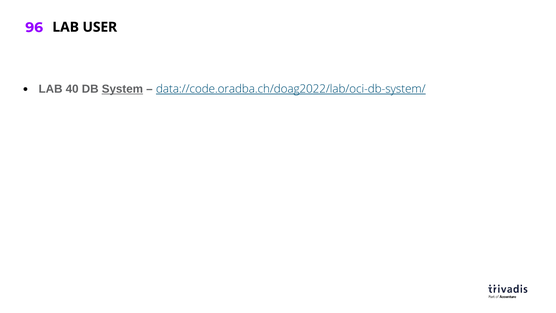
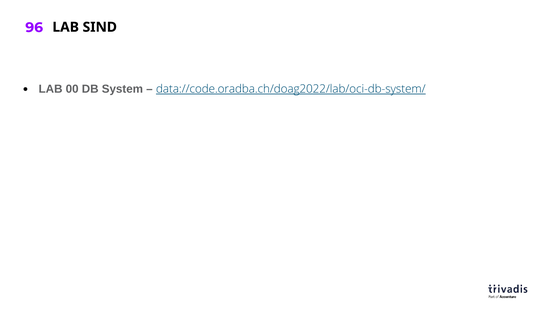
USER: USER -> SIND
40: 40 -> 00
System underline: present -> none
